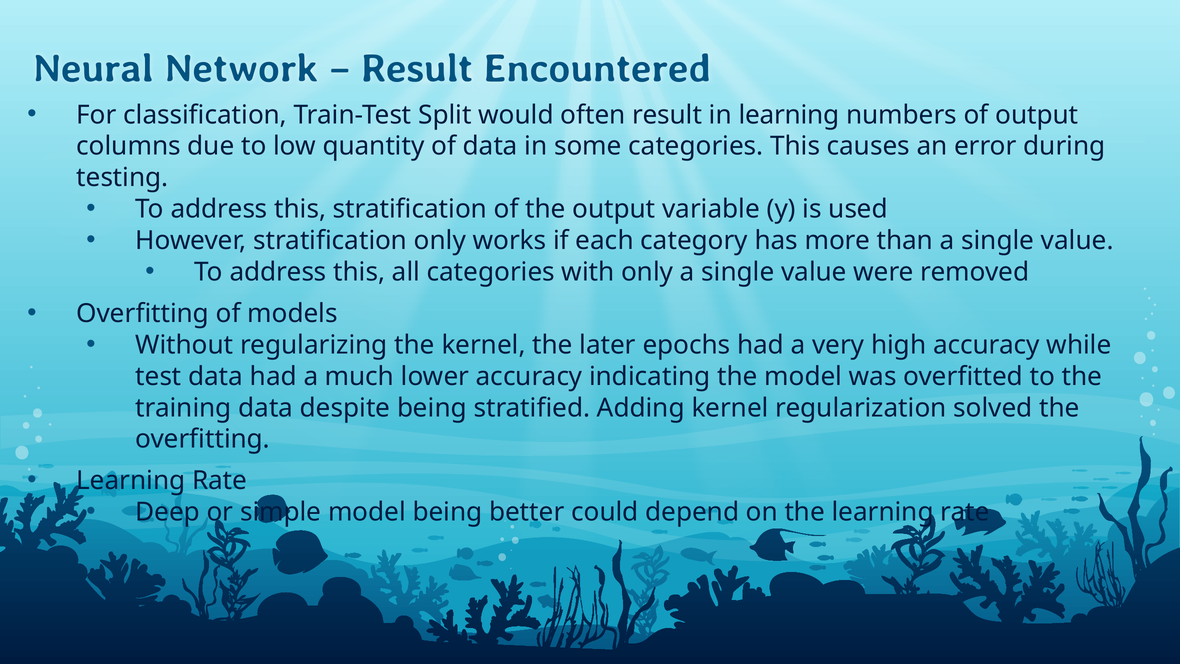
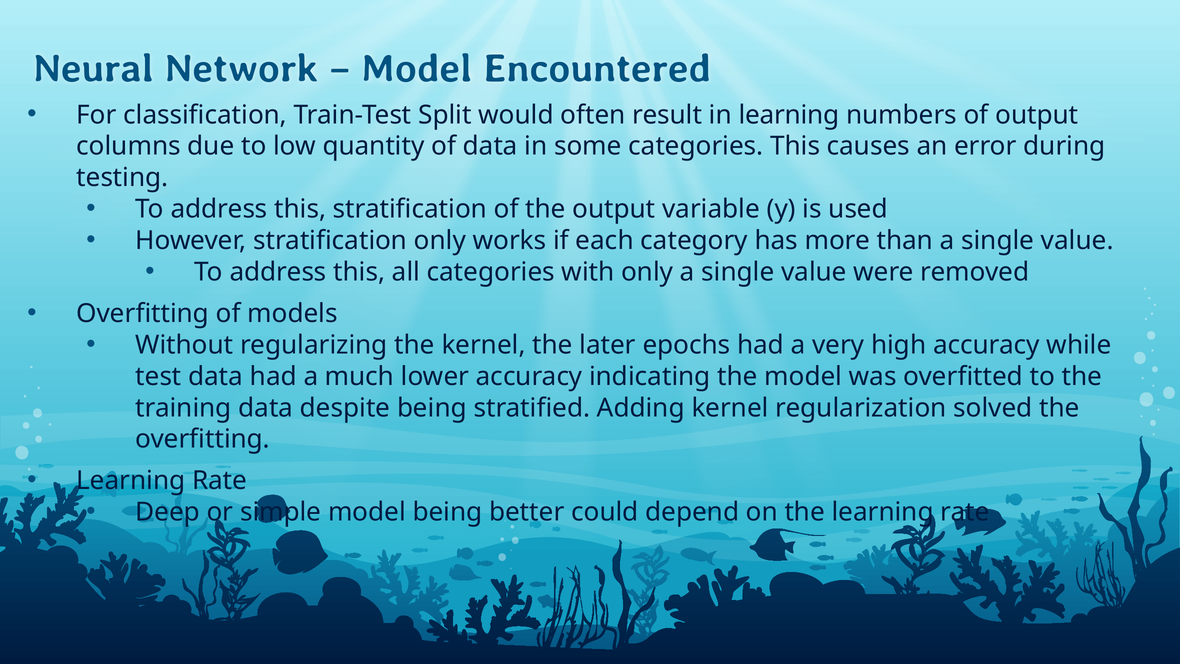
Result at (417, 69): Result -> Model
